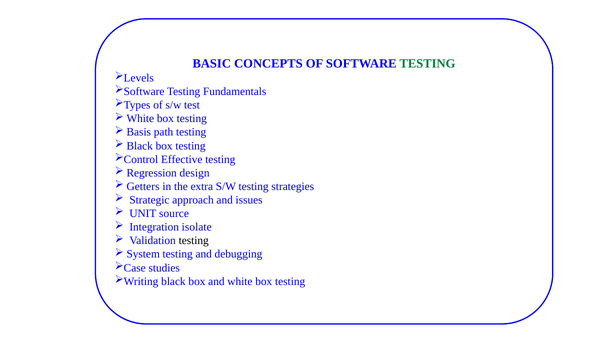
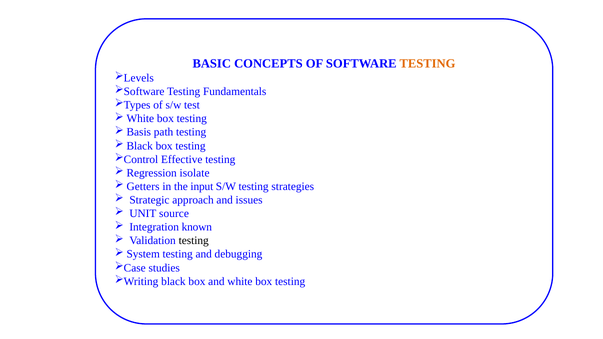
TESTING at (427, 64) colour: green -> orange
design: design -> isolate
extra: extra -> input
isolate: isolate -> known
